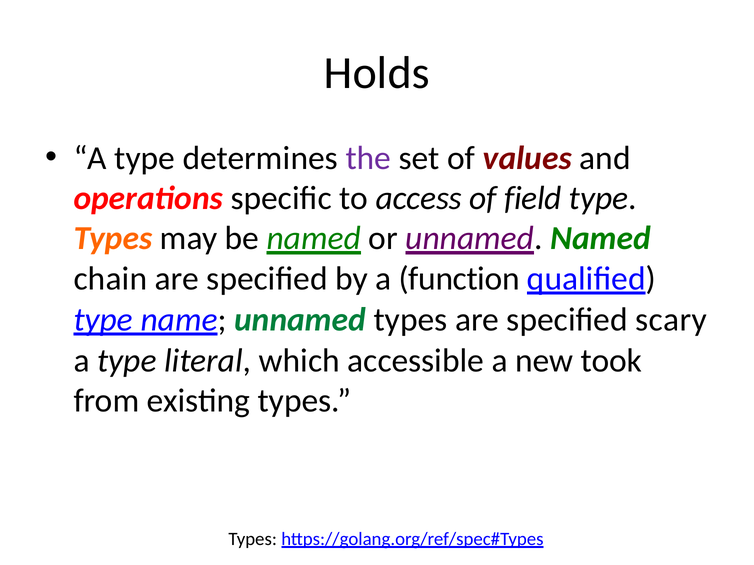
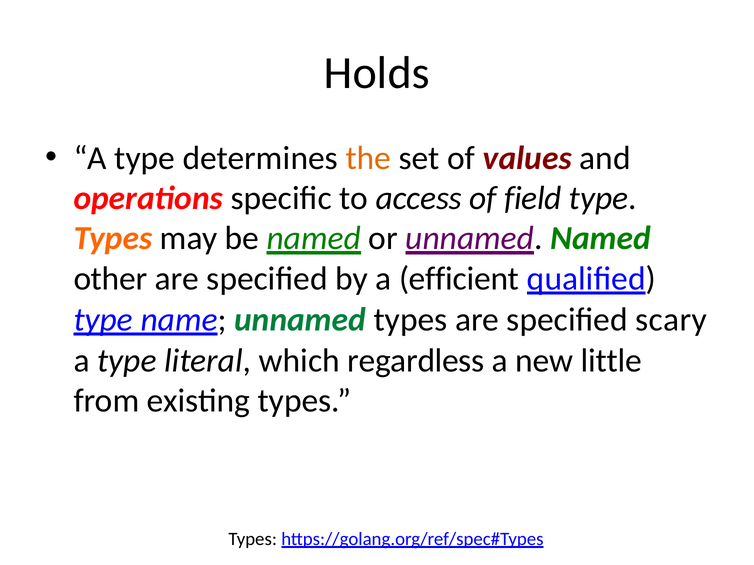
the colour: purple -> orange
chain: chain -> other
function: function -> efficient
accessible: accessible -> regardless
took: took -> little
